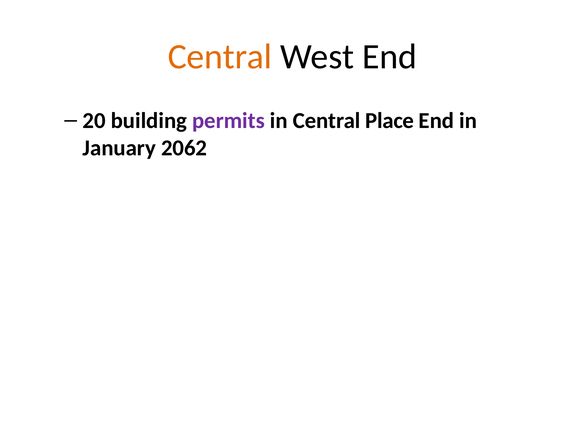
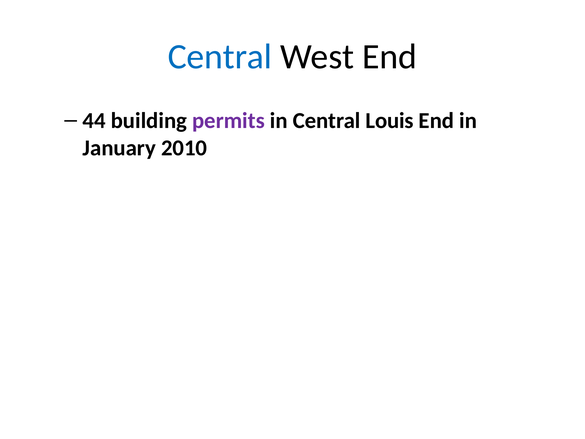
Central at (220, 57) colour: orange -> blue
20: 20 -> 44
Place: Place -> Louis
2062: 2062 -> 2010
